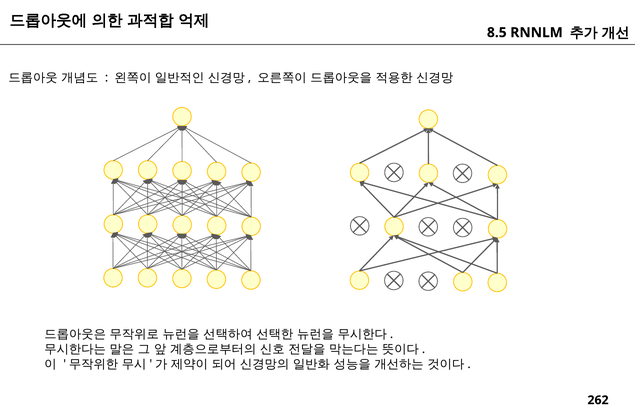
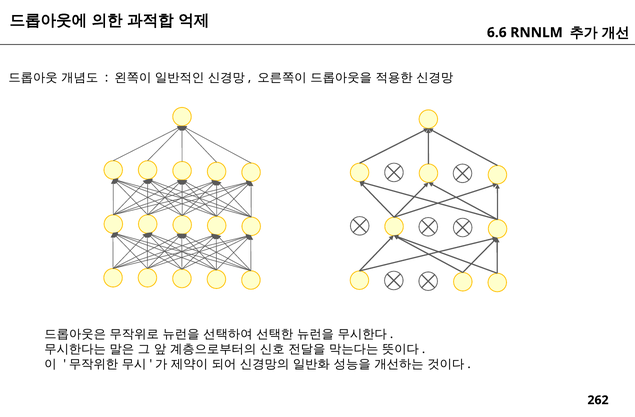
8.5: 8.5 -> 6.6
